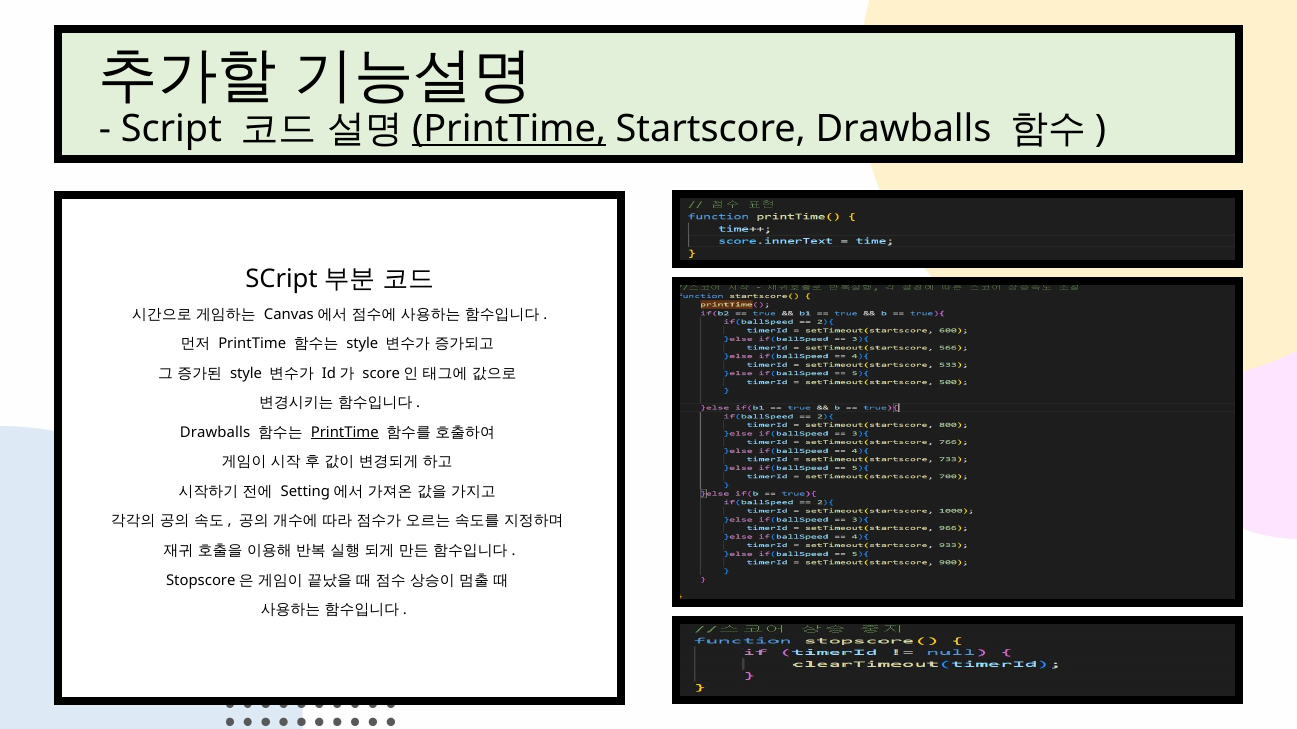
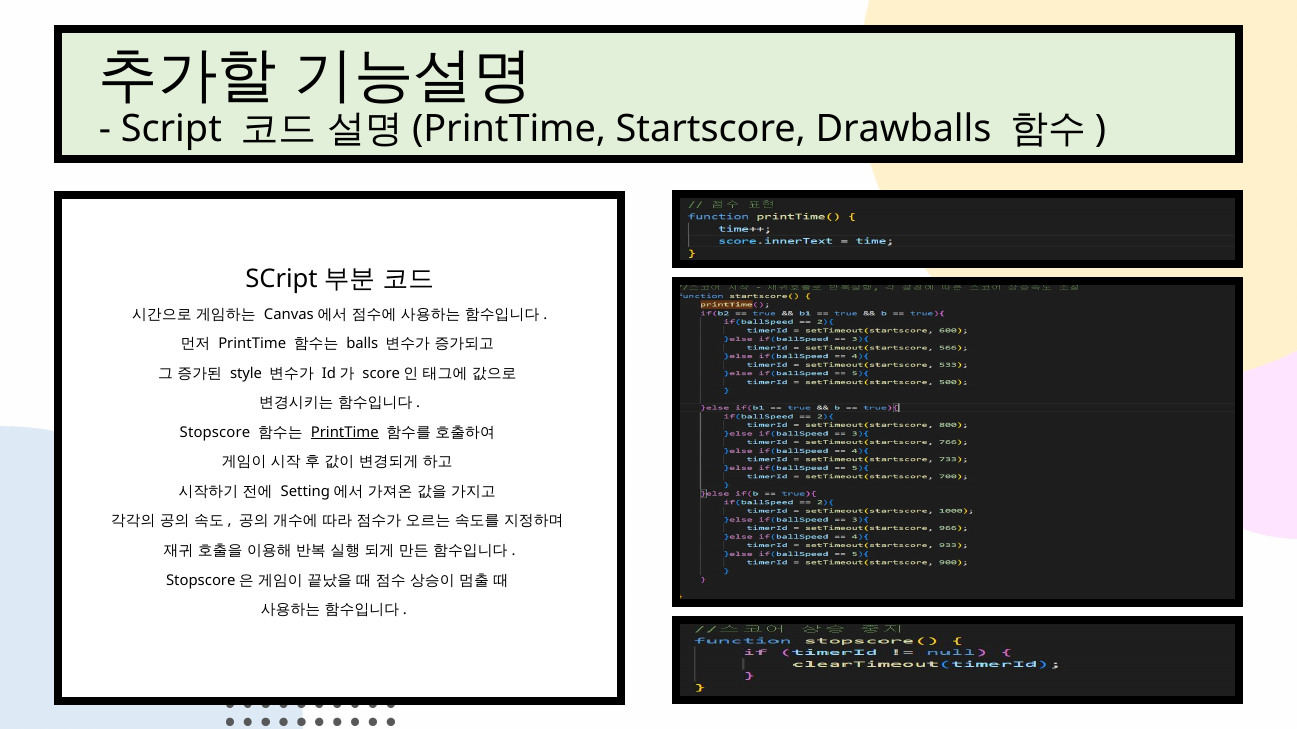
PrintTime at (509, 129) underline: present -> none
style at (362, 344): style -> balls
Drawballs at (215, 433): Drawballs -> Stopscore
